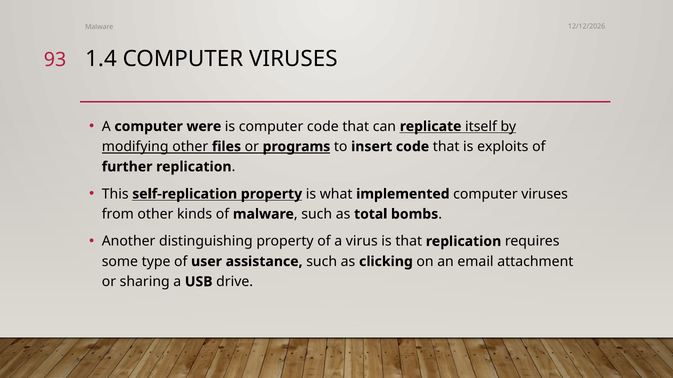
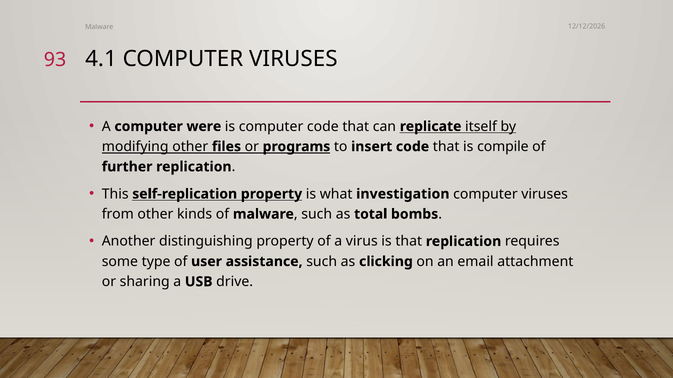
1.4: 1.4 -> 4.1
exploits: exploits -> compile
implemented: implemented -> investigation
